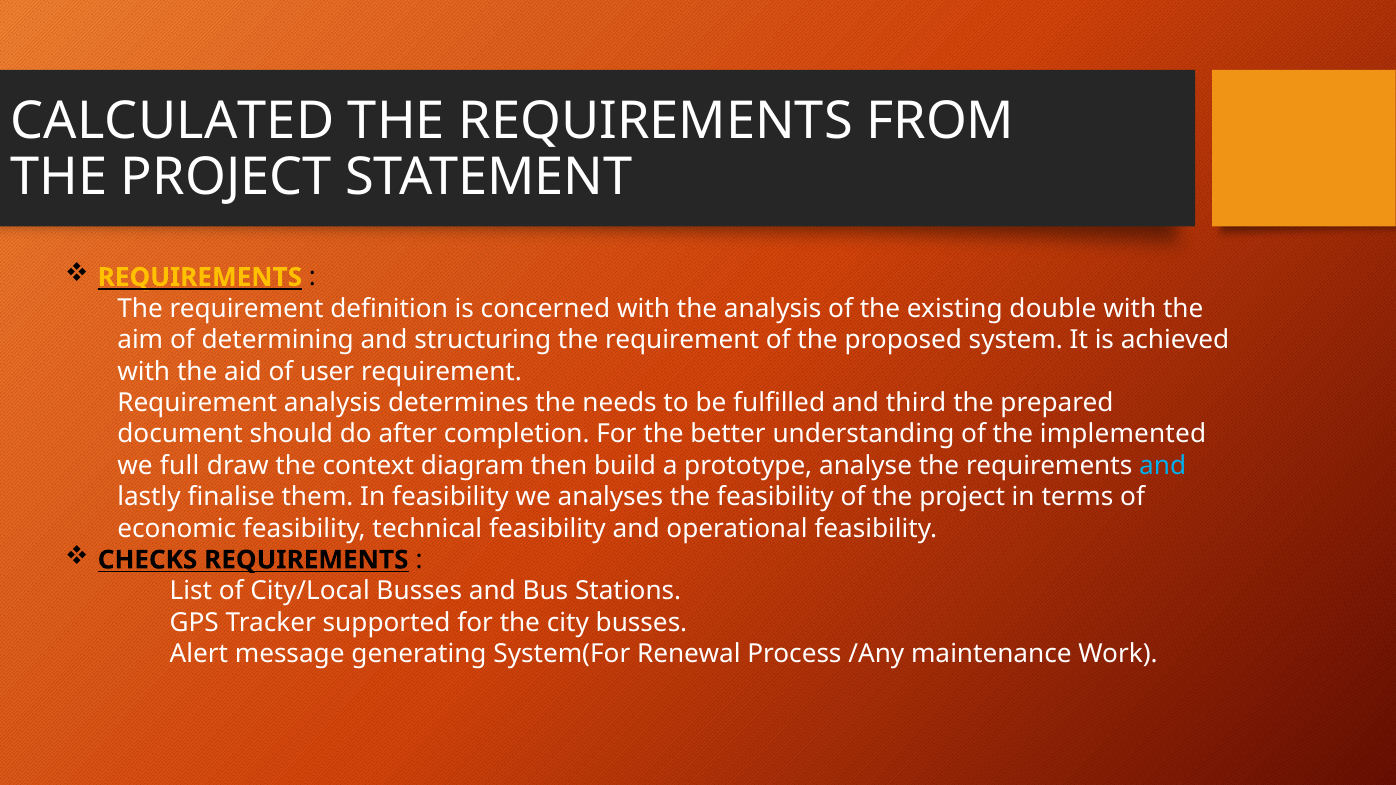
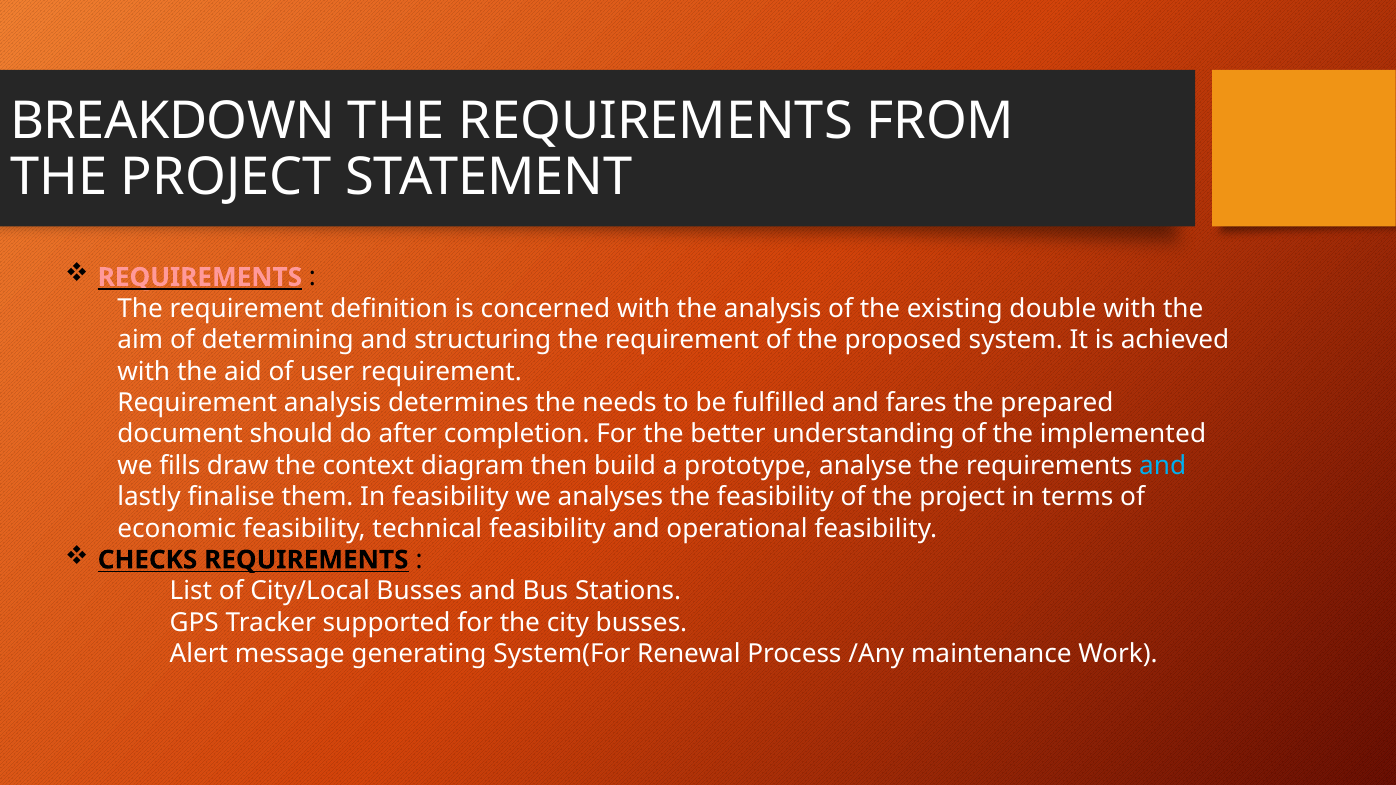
CALCULATED: CALCULATED -> BREAKDOWN
REQUIREMENTS at (200, 277) colour: yellow -> pink
third: third -> fares
full: full -> fills
